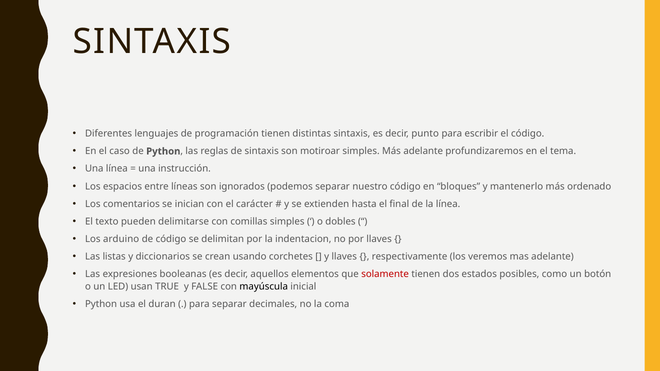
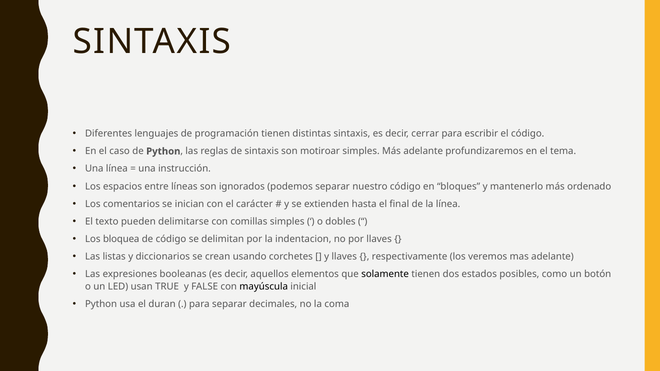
punto: punto -> cerrar
arduino: arduino -> bloquea
solamente colour: red -> black
